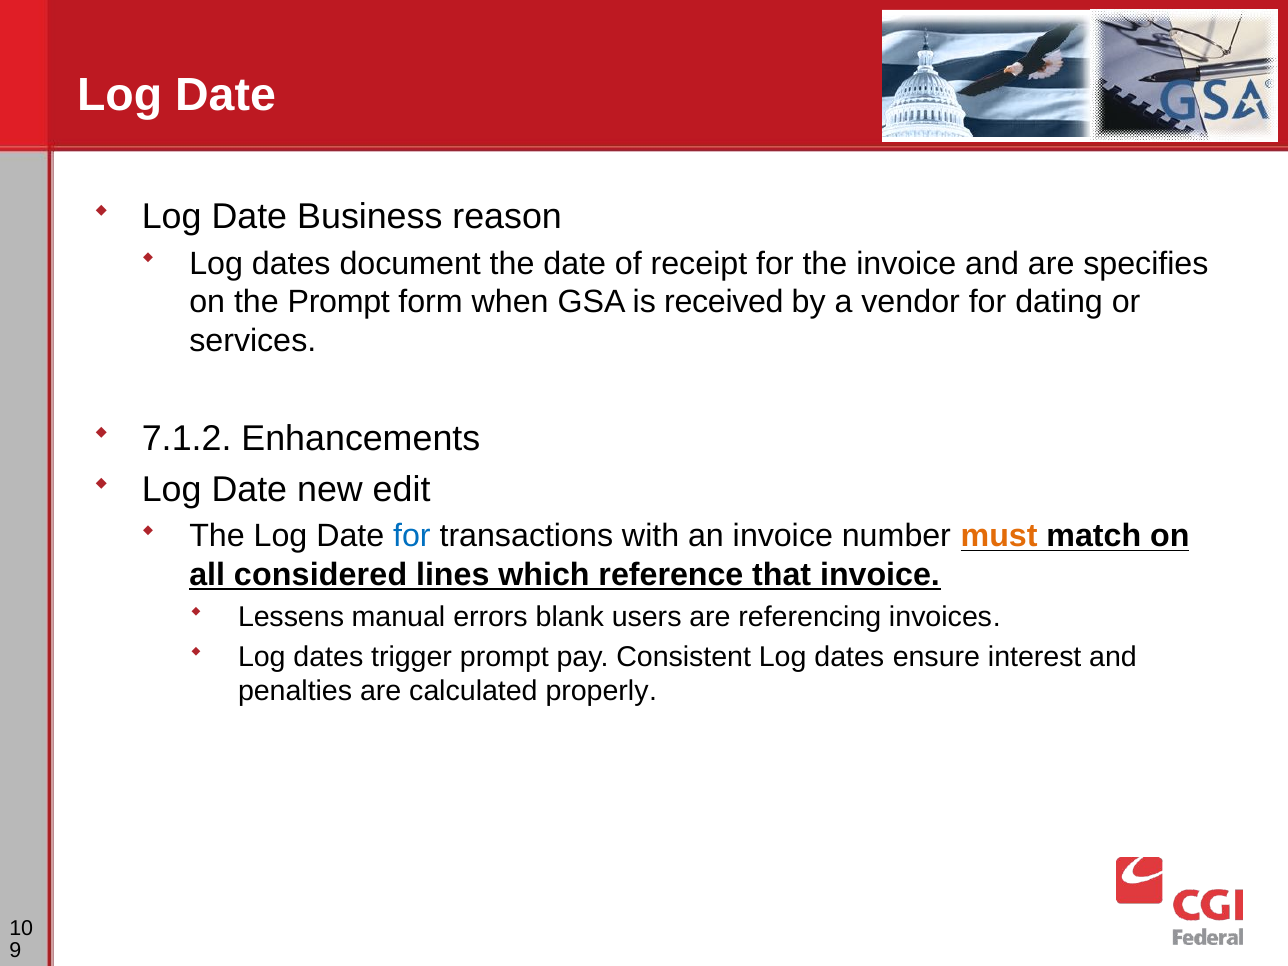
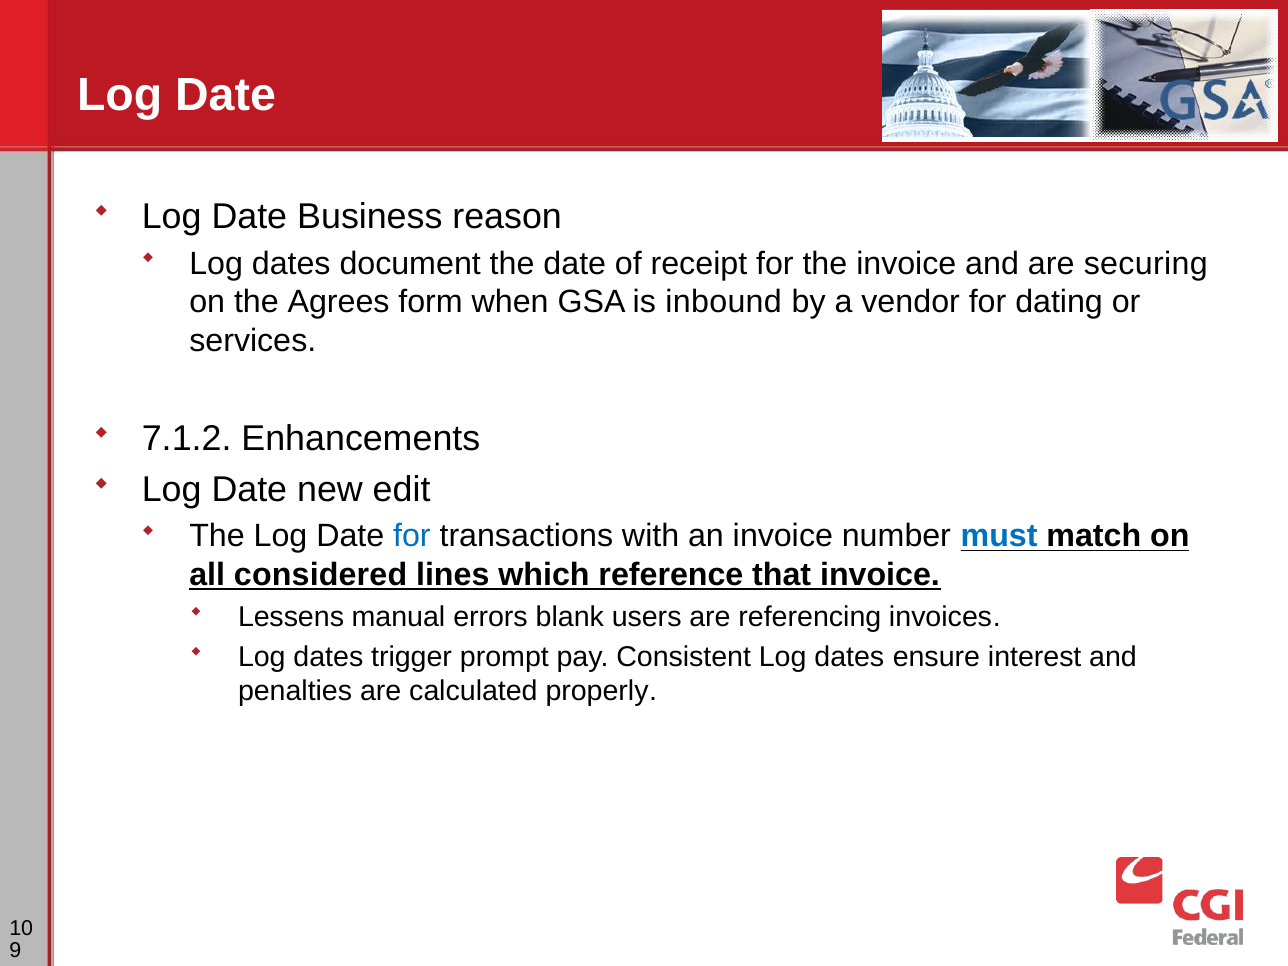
specifies: specifies -> securing
the Prompt: Prompt -> Agrees
received: received -> inbound
must colour: orange -> blue
